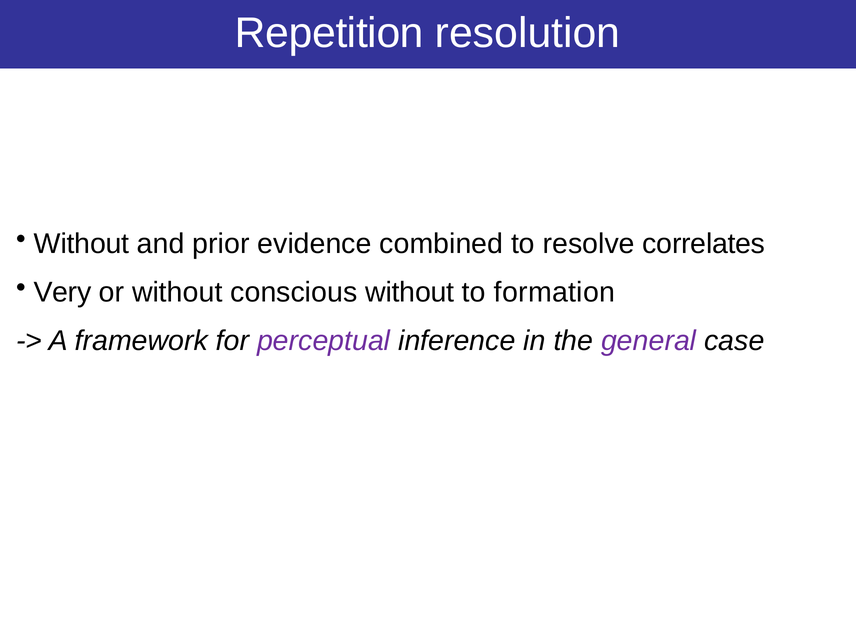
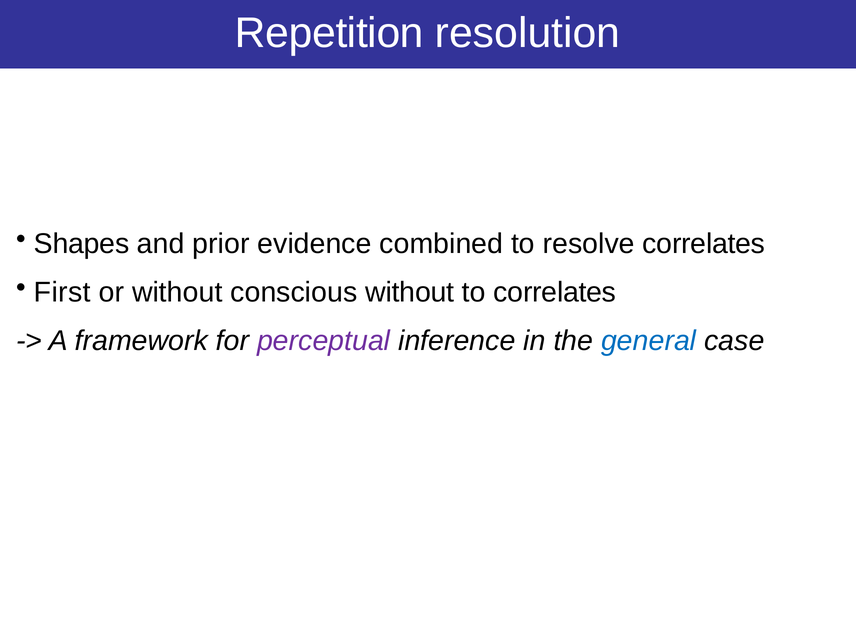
Without at (82, 244): Without -> Shapes
Very: Very -> First
to formation: formation -> correlates
general colour: purple -> blue
